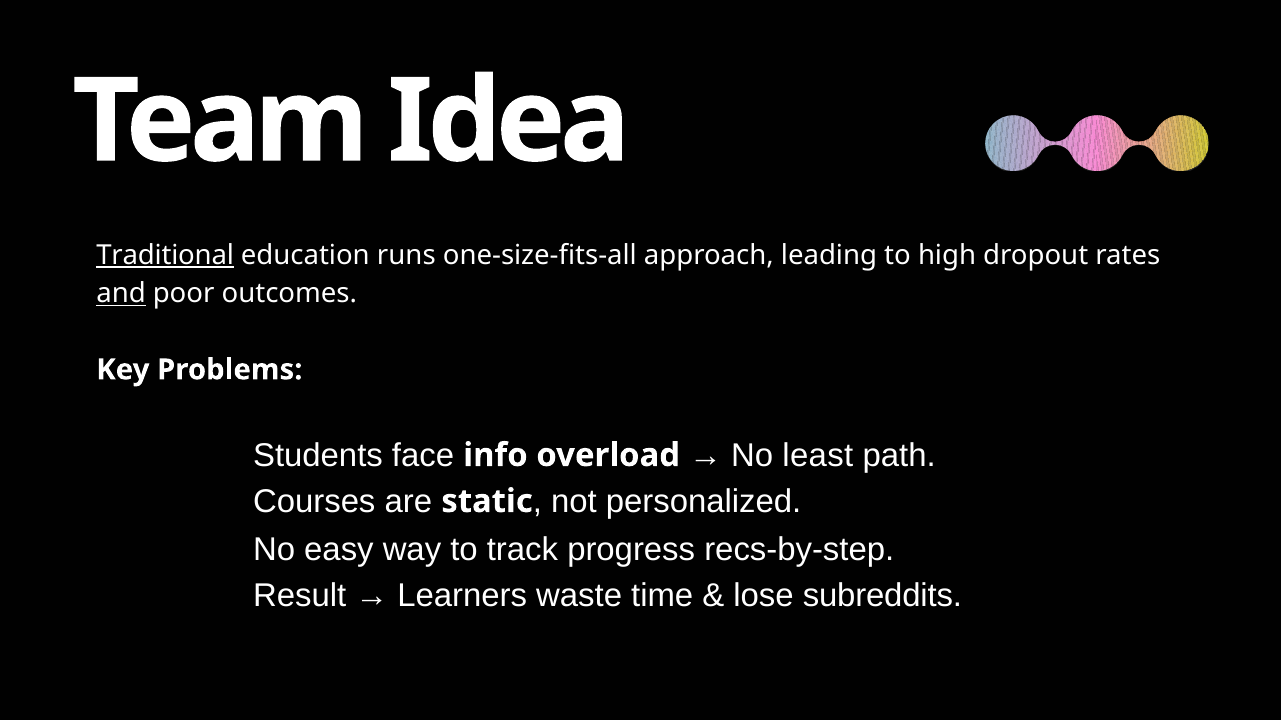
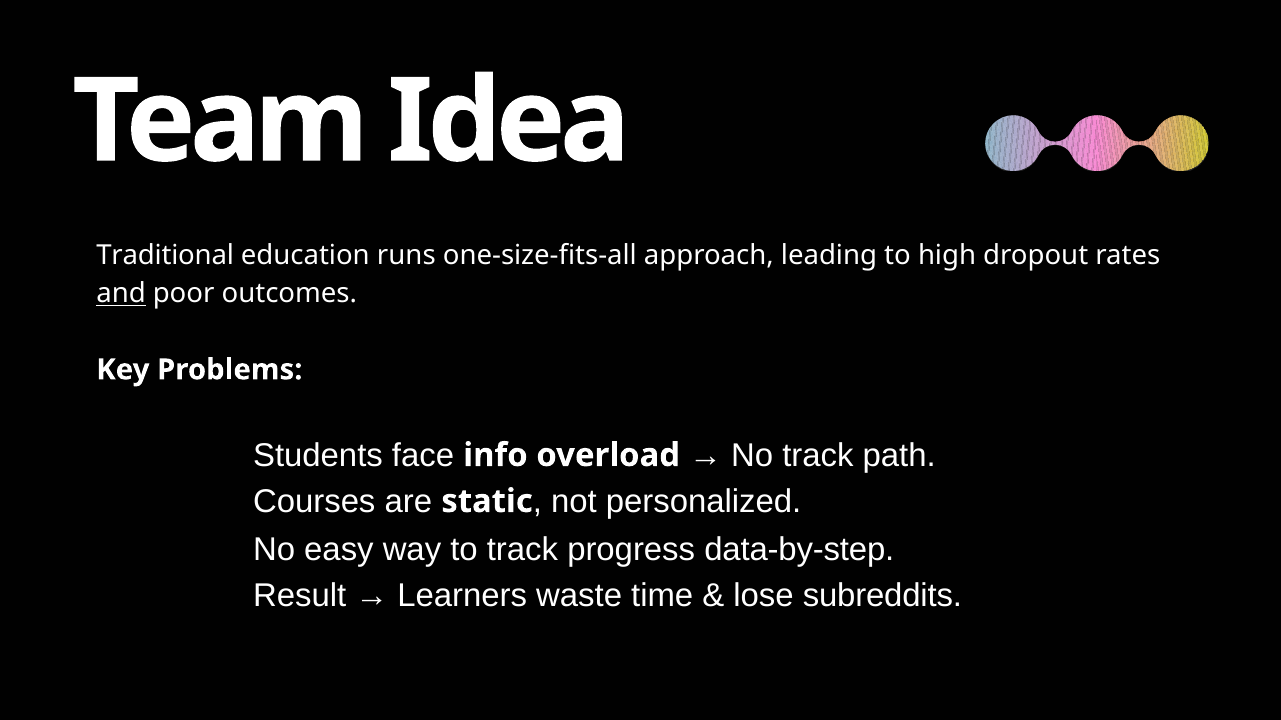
Traditional underline: present -> none
No least: least -> track
recs-by-step: recs-by-step -> data-by-step
